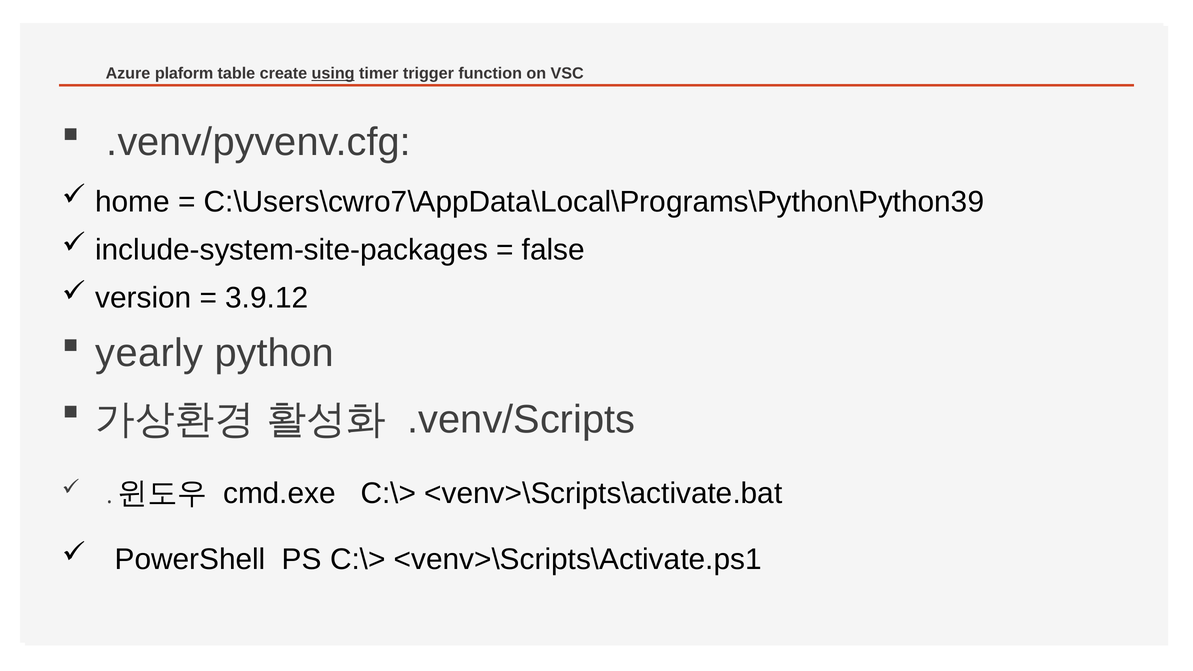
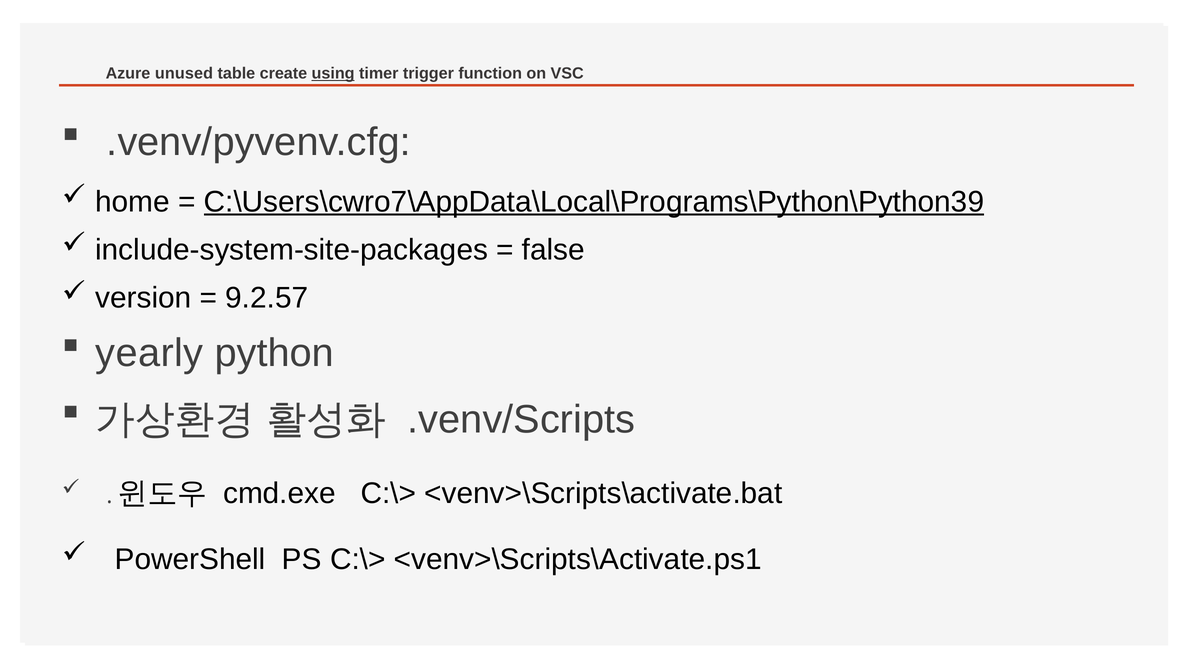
plaform: plaform -> unused
C:\Users\cwro7\AppData\Local\Programs\Python\Python39 underline: none -> present
3.9.12: 3.9.12 -> 9.2.57
